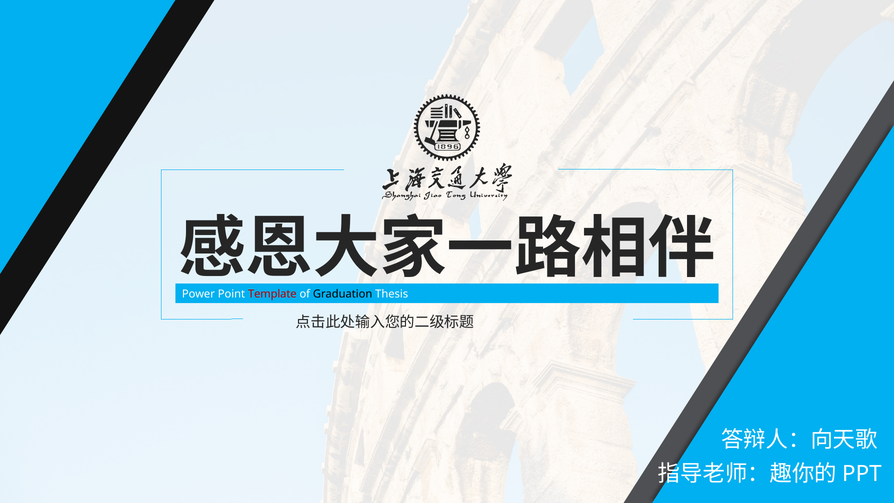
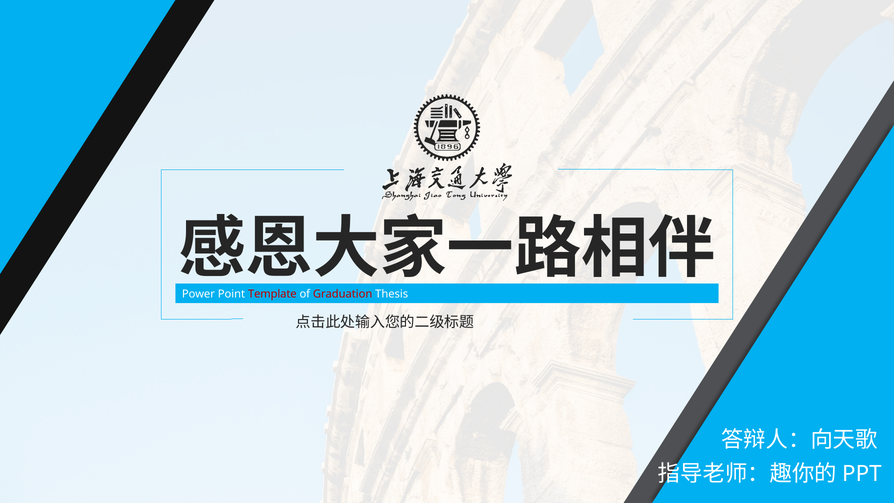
Graduation colour: black -> red
